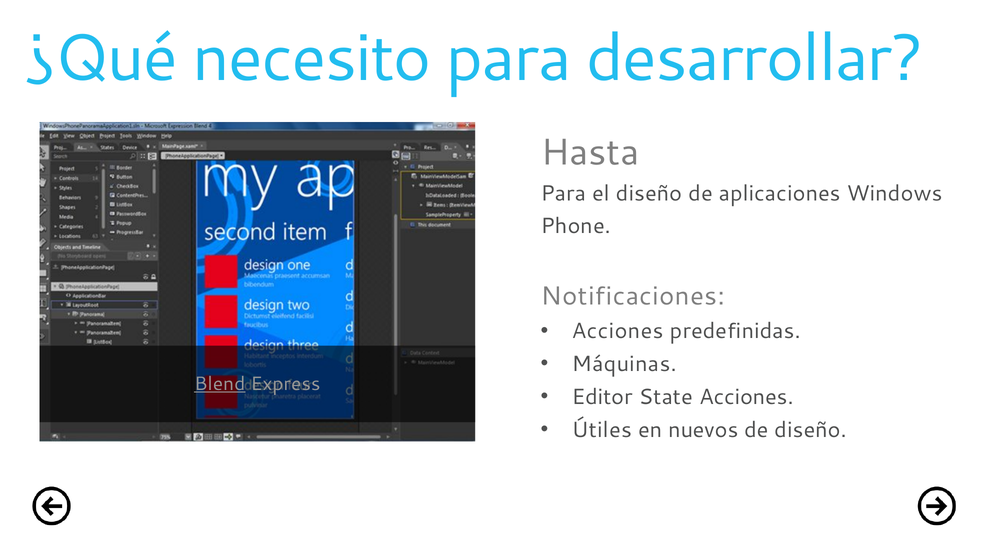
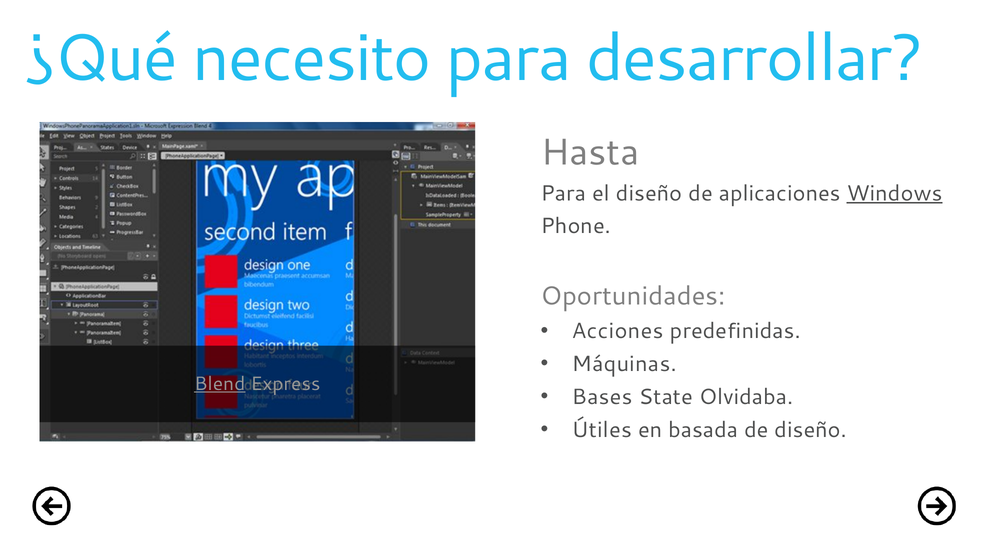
Windows underline: none -> present
Notificaciones: Notificaciones -> Oportunidades
Editor: Editor -> Bases
State Acciones: Acciones -> Olvidaba
nuevos: nuevos -> basada
